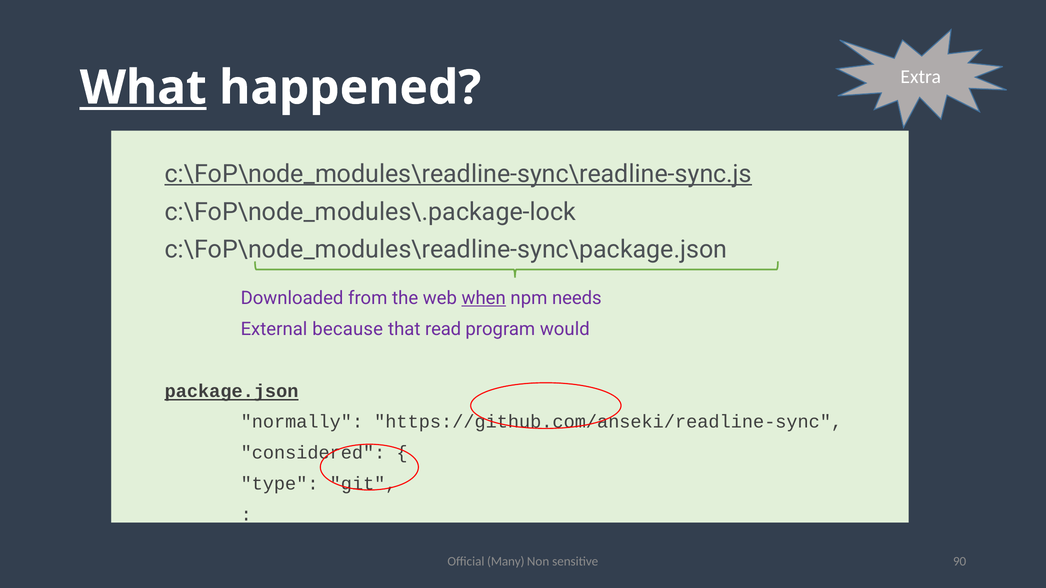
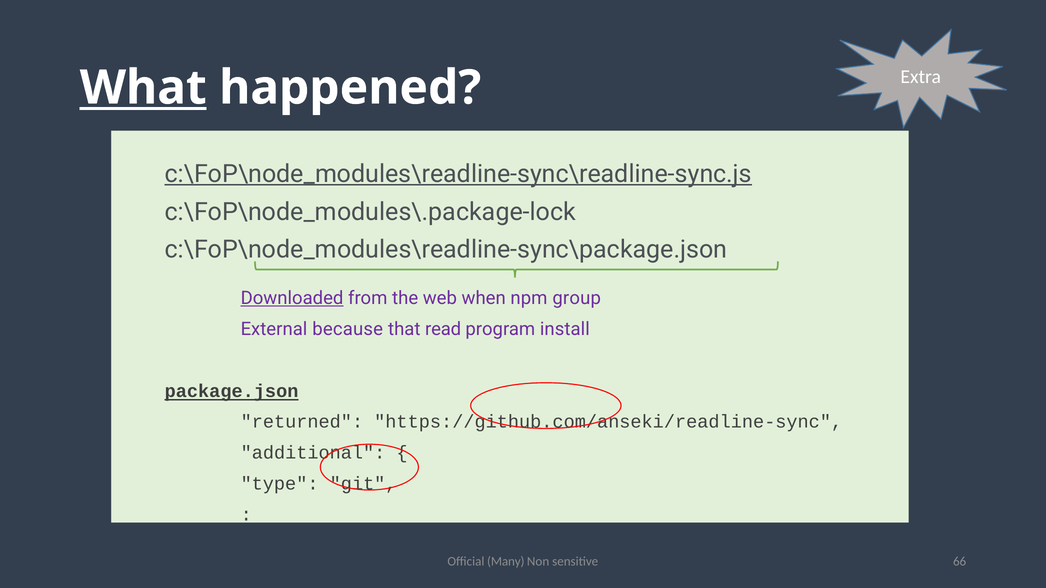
Downloaded underline: none -> present
when underline: present -> none
needs: needs -> group
would: would -> install
normally: normally -> returned
considered: considered -> additional
90: 90 -> 66
